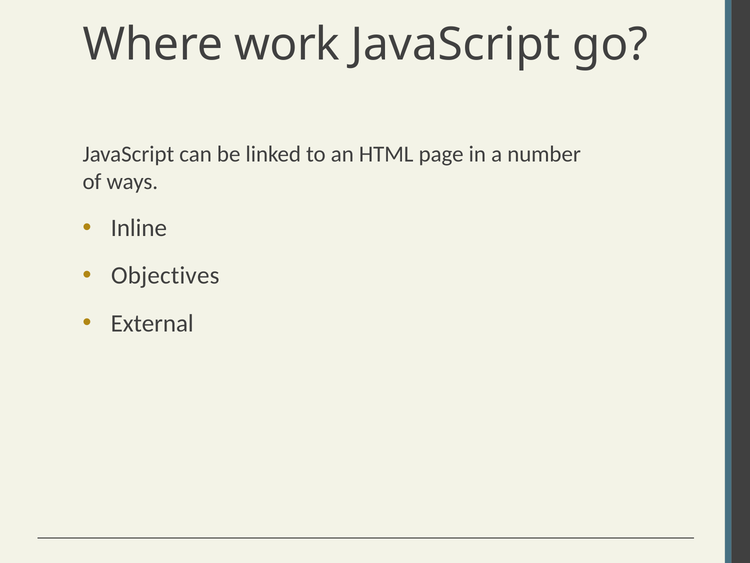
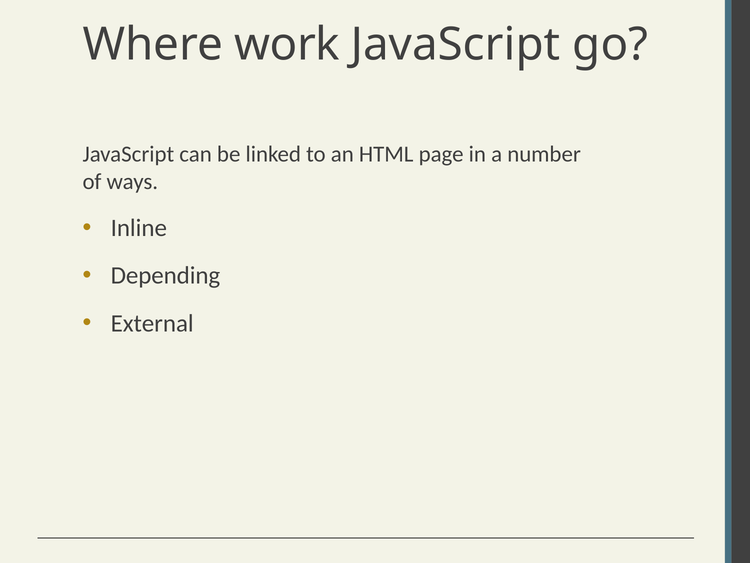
Objectives: Objectives -> Depending
